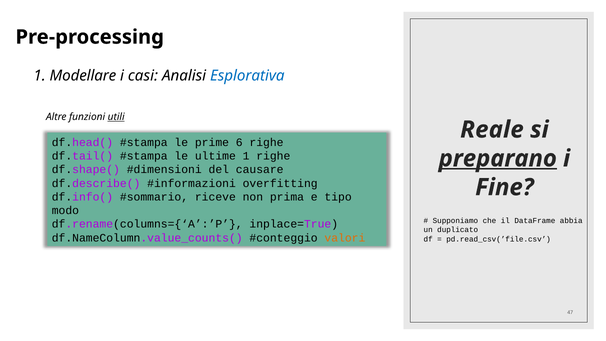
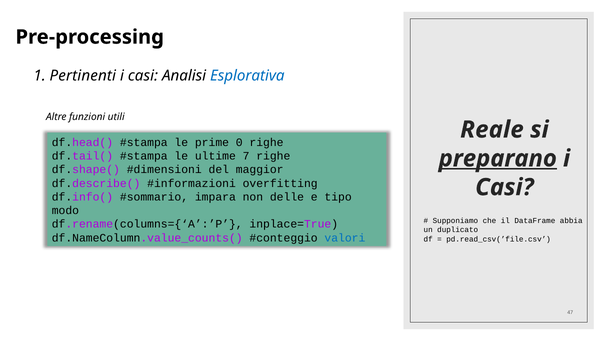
Modellare: Modellare -> Pertinenti
utili underline: present -> none
6: 6 -> 0
ultime 1: 1 -> 7
causare: causare -> maggior
Fine at (504, 187): Fine -> Casi
riceve: riceve -> impara
prima: prima -> delle
valori colour: orange -> blue
